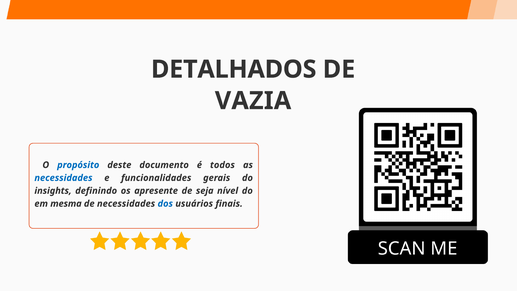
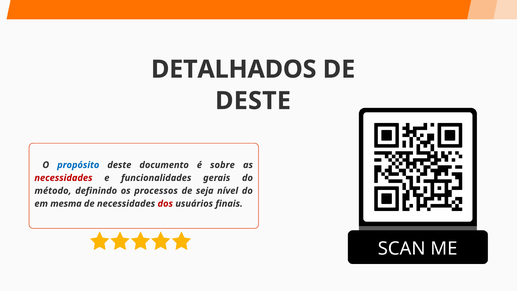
VAZIA at (253, 101): VAZIA -> DESTE
todos: todos -> sobre
necessidades at (63, 178) colour: blue -> red
insights: insights -> método
apresente: apresente -> processos
dos colour: blue -> red
